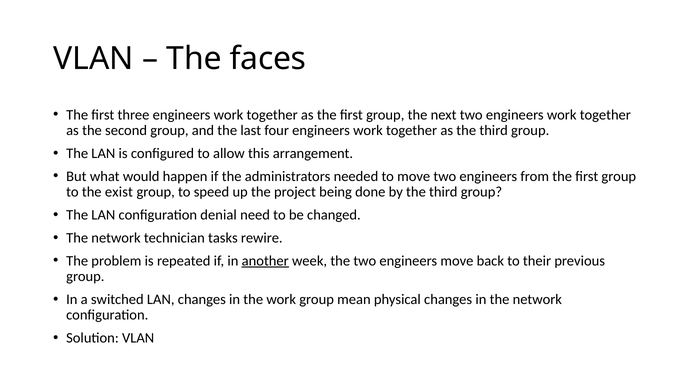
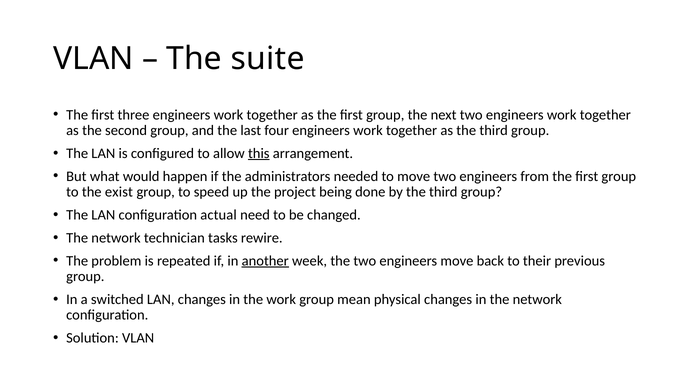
faces: faces -> suite
this underline: none -> present
denial: denial -> actual
